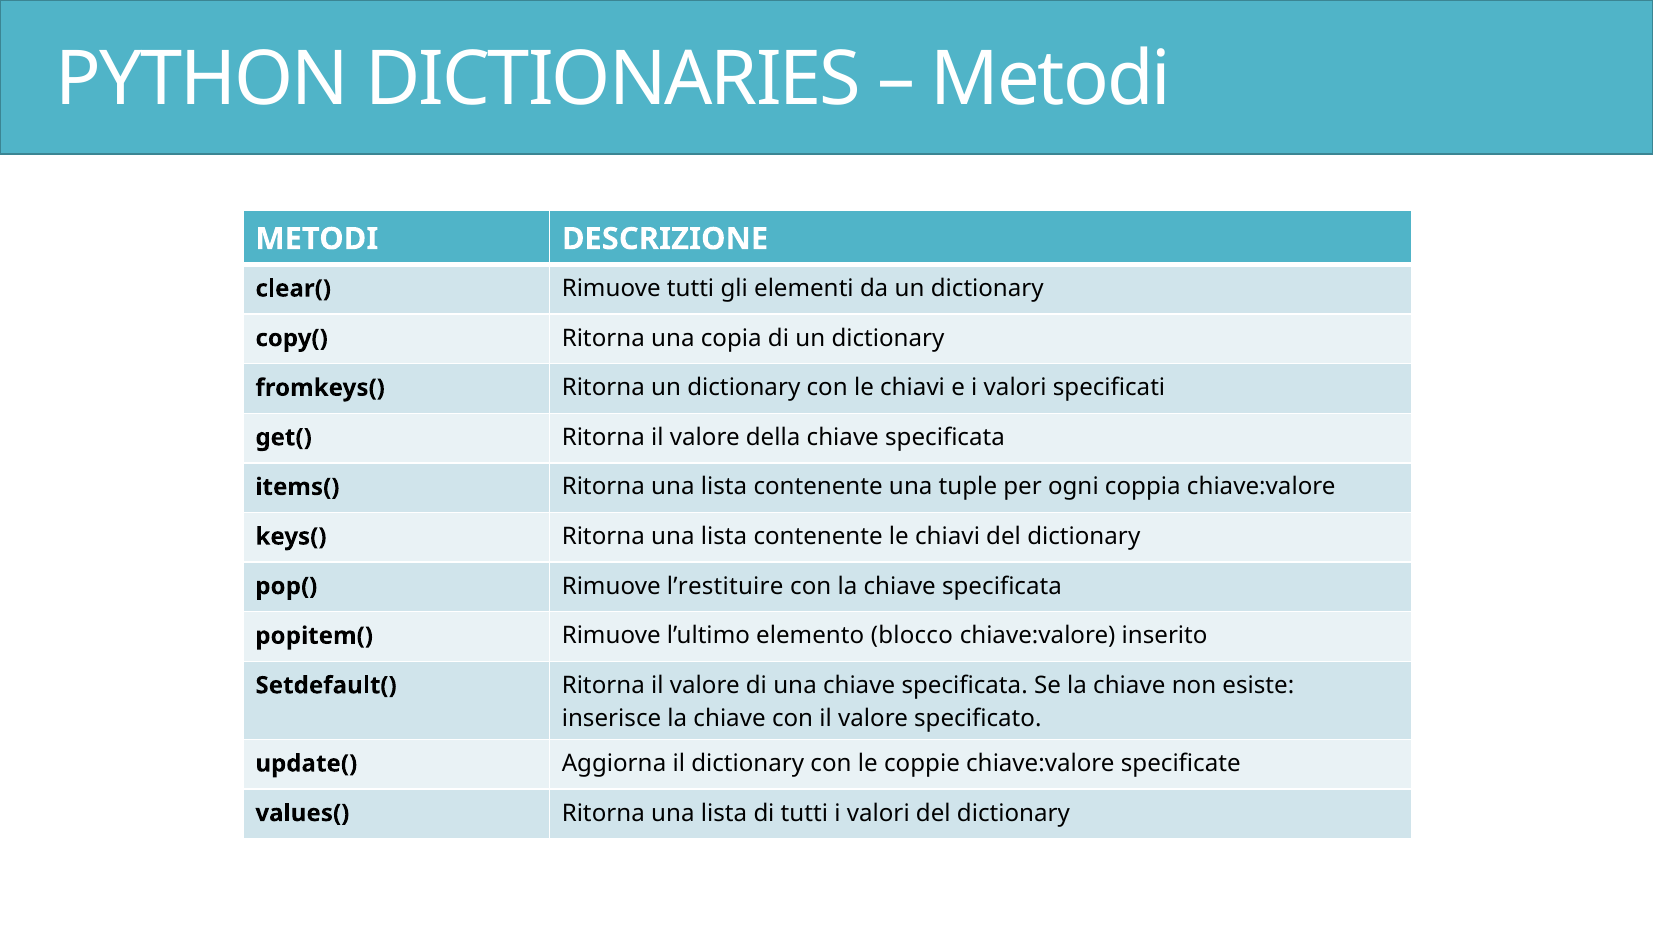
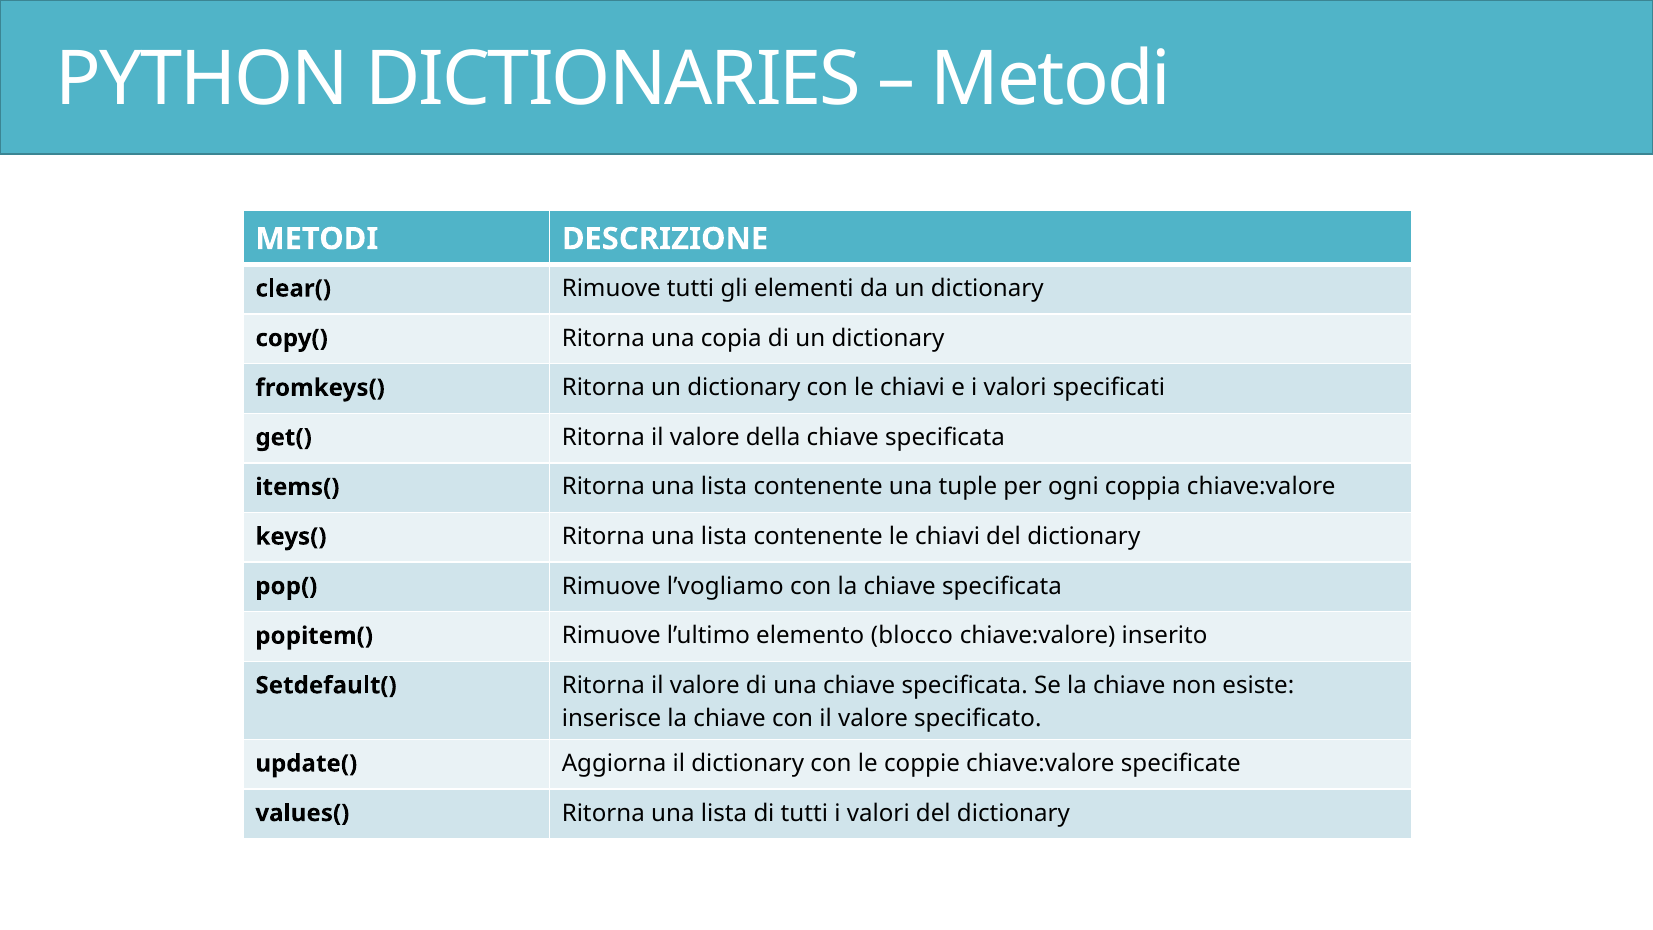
l’restituire: l’restituire -> l’vogliamo
